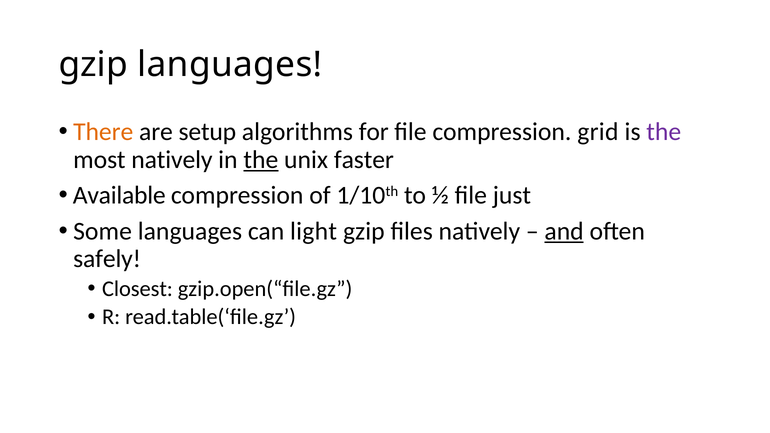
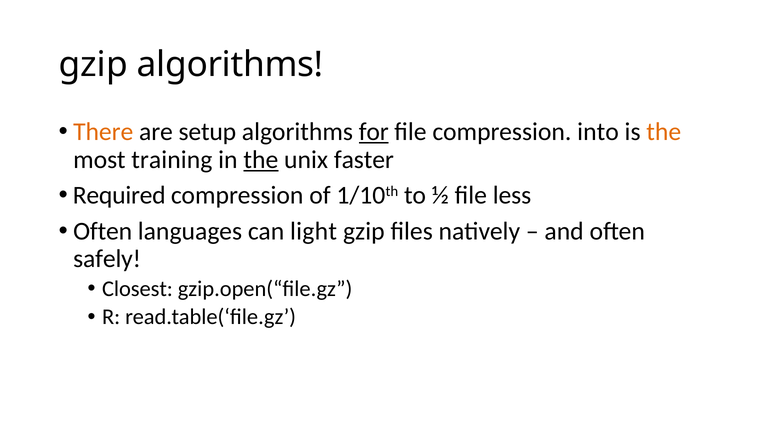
gzip languages: languages -> algorithms
for underline: none -> present
grid: grid -> into
the at (664, 132) colour: purple -> orange
most natively: natively -> training
Available: Available -> Required
just: just -> less
Some at (103, 231): Some -> Often
and underline: present -> none
